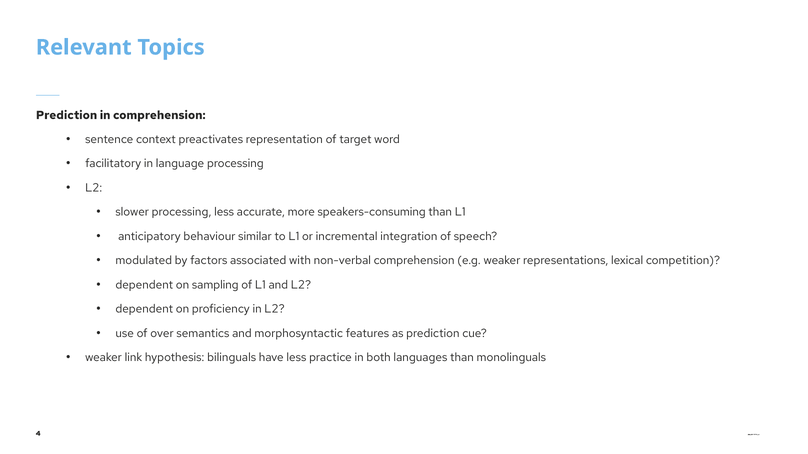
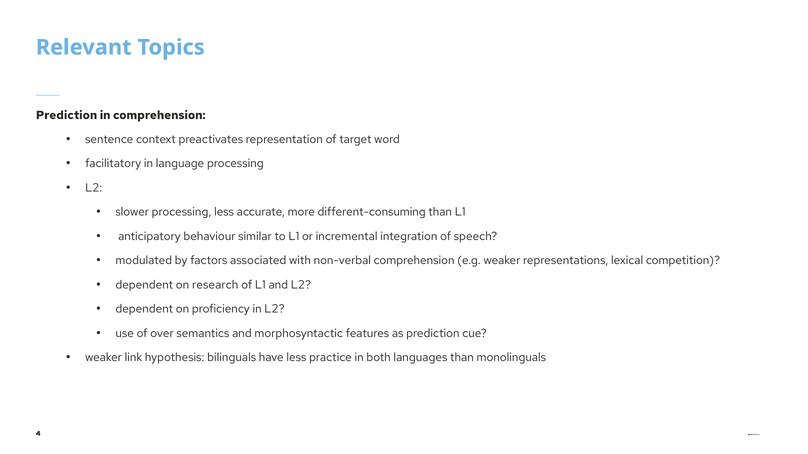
speakers-consuming: speakers-consuming -> different-consuming
sampling: sampling -> research
